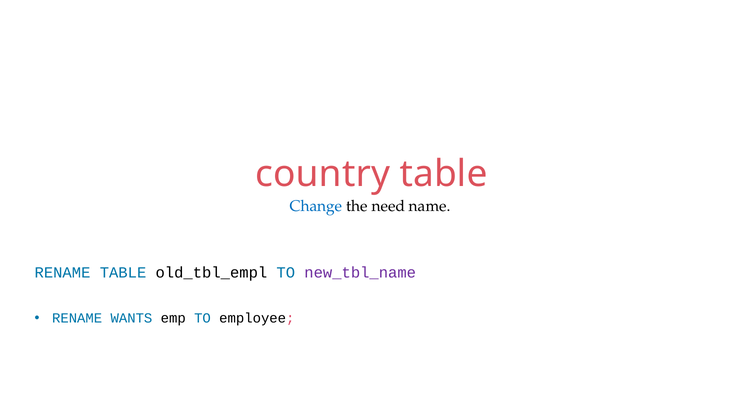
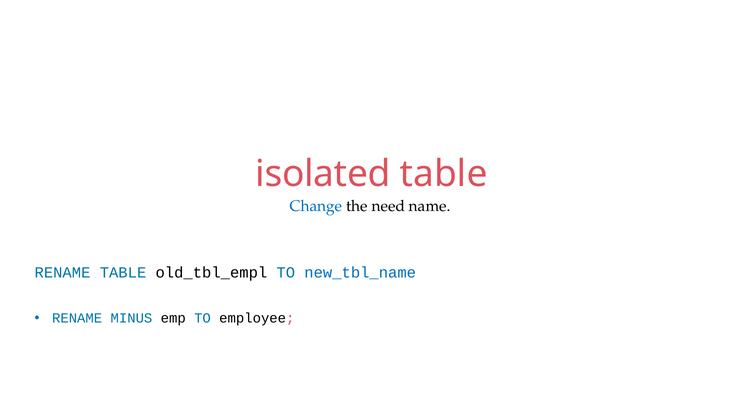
country: country -> isolated
new_tbl_name colour: purple -> blue
WANTS: WANTS -> MINUS
